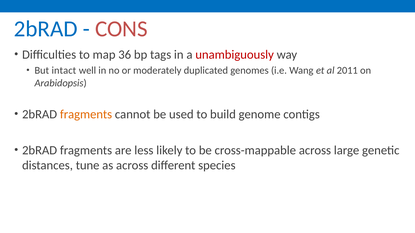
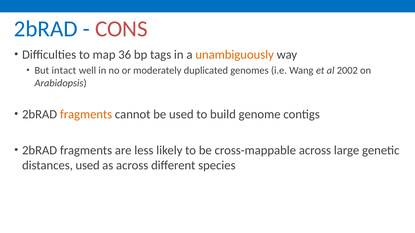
unambiguously colour: red -> orange
2011: 2011 -> 2002
distances tune: tune -> used
